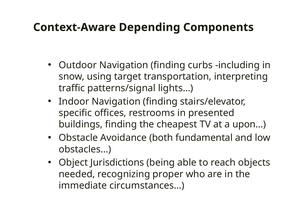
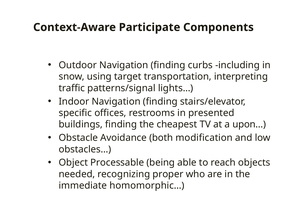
Depending: Depending -> Participate
fundamental: fundamental -> modification
Jurisdictions: Jurisdictions -> Processable
circumstances…: circumstances… -> homomorphic…
